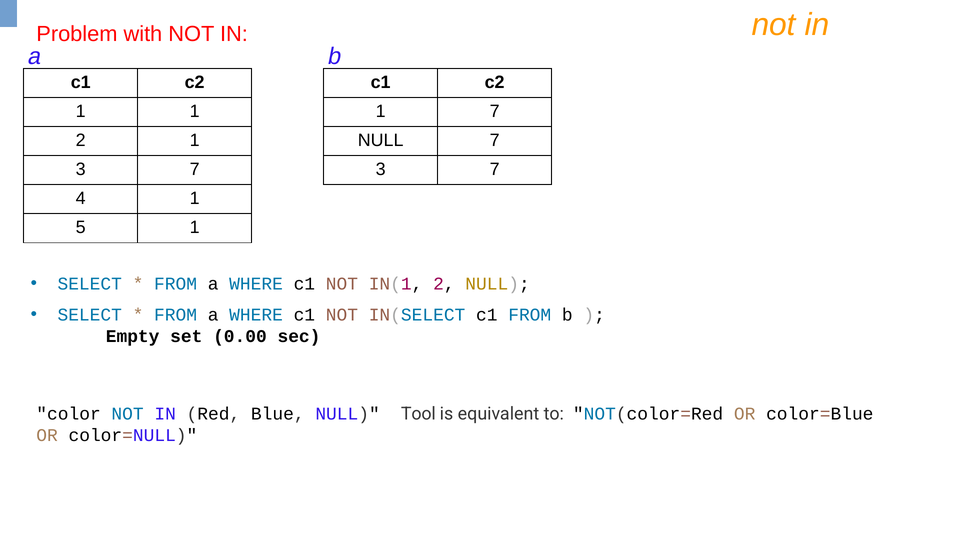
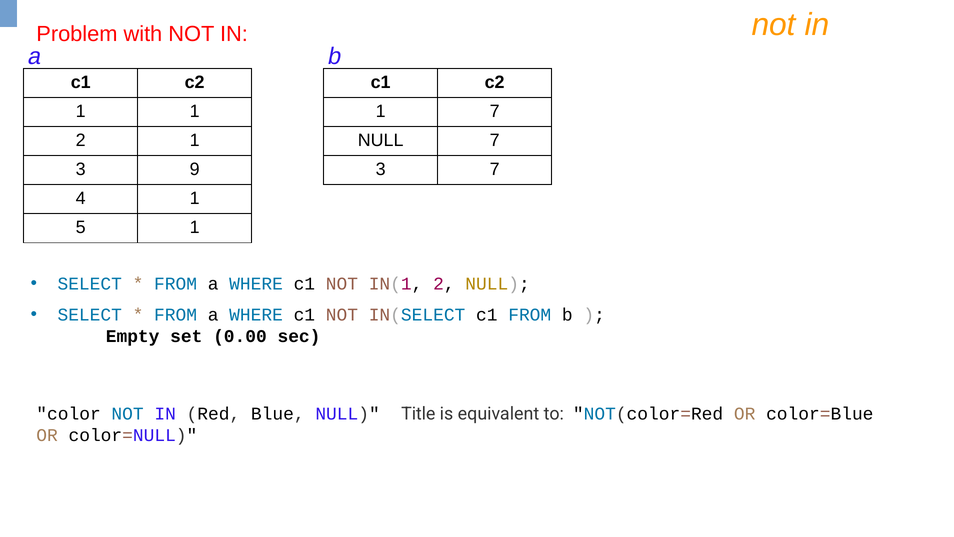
7 at (195, 169): 7 -> 9
Tool: Tool -> Title
